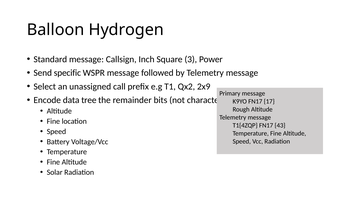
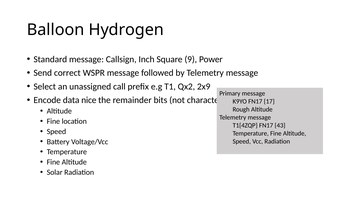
3: 3 -> 9
specific: specific -> correct
tree: tree -> nice
